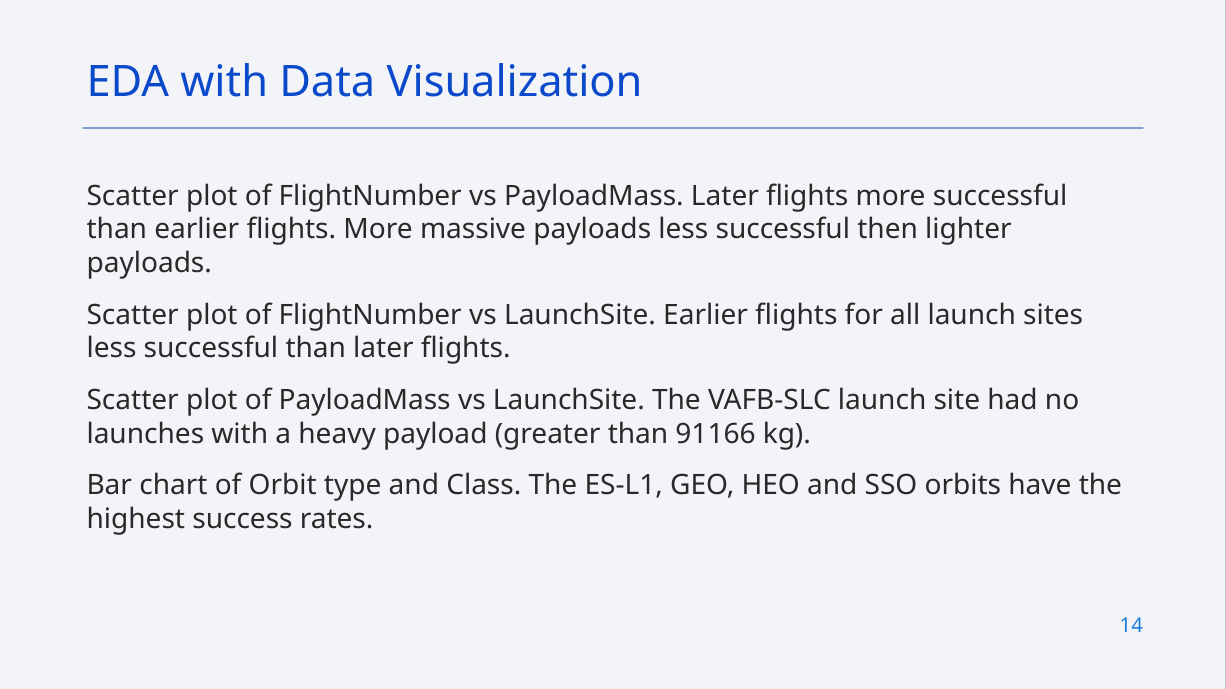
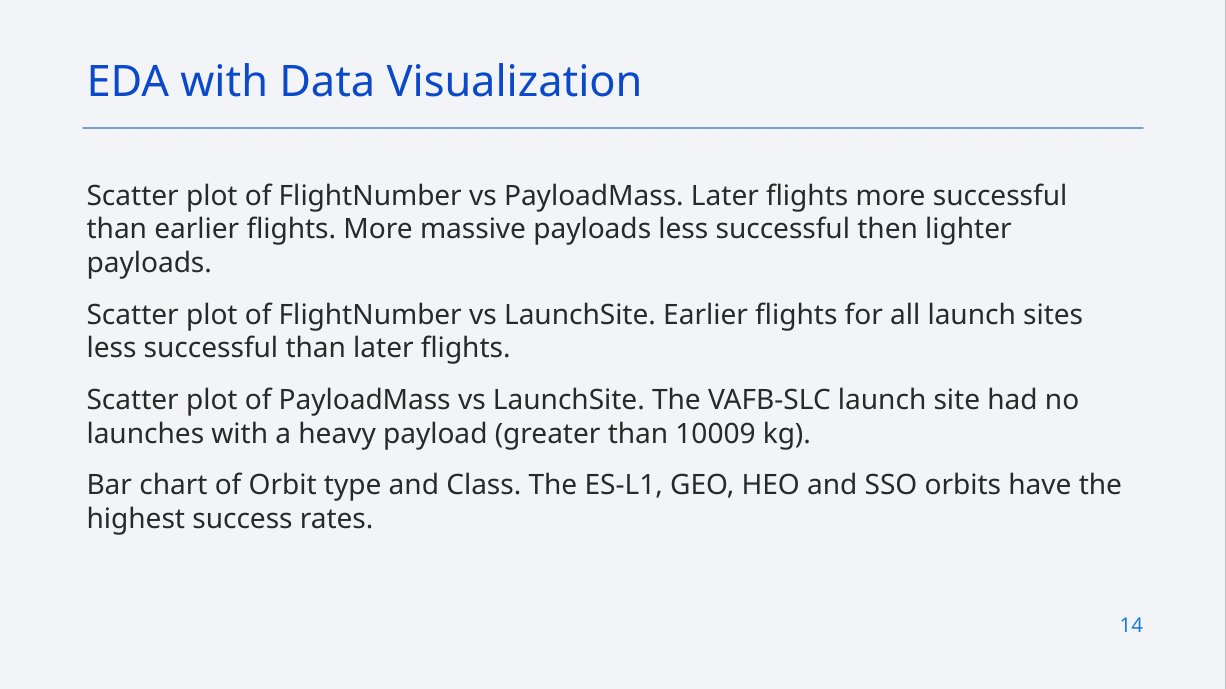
91166: 91166 -> 10009
